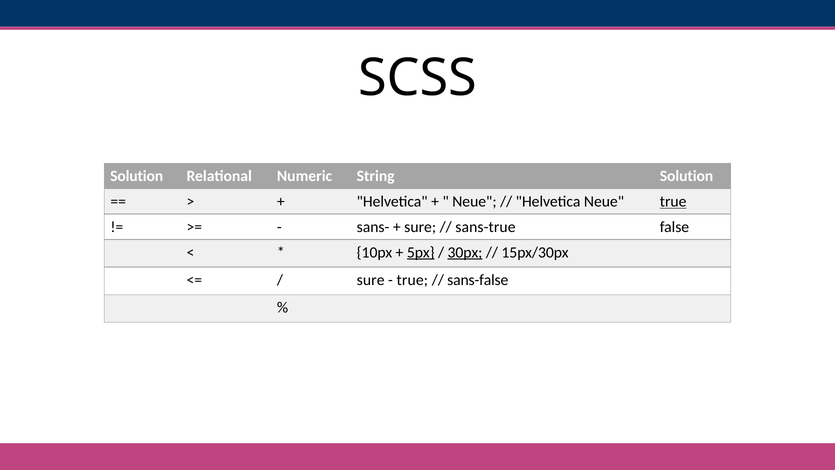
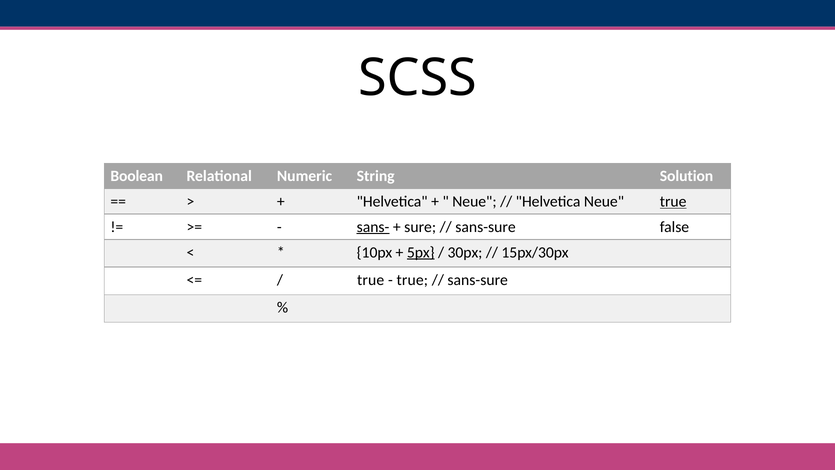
Solution at (137, 176): Solution -> Boolean
sans- underline: none -> present
sans-true at (485, 227): sans-true -> sans-sure
30px underline: present -> none
sure at (371, 280): sure -> true
sans-false at (478, 280): sans-false -> sans-sure
